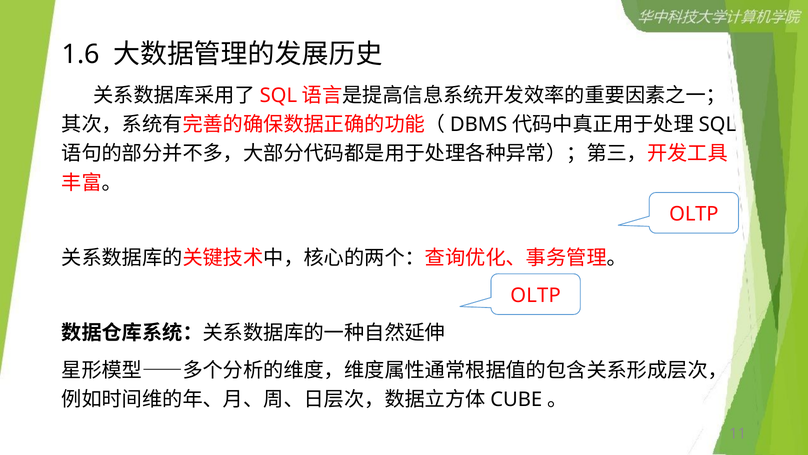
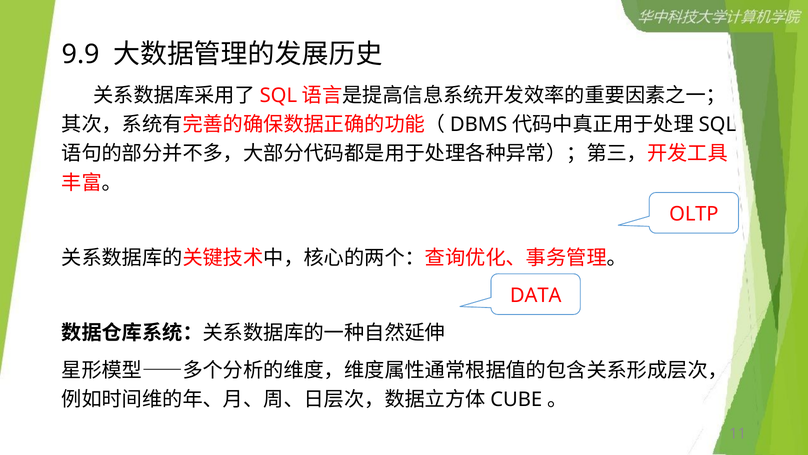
1.6: 1.6 -> 9.9
OLTP at (536, 295): OLTP -> DATA
